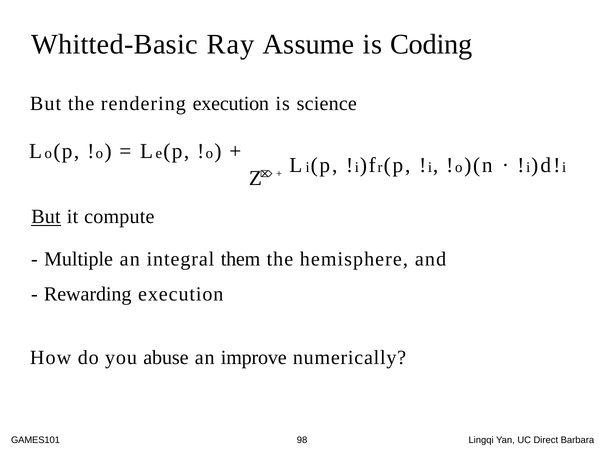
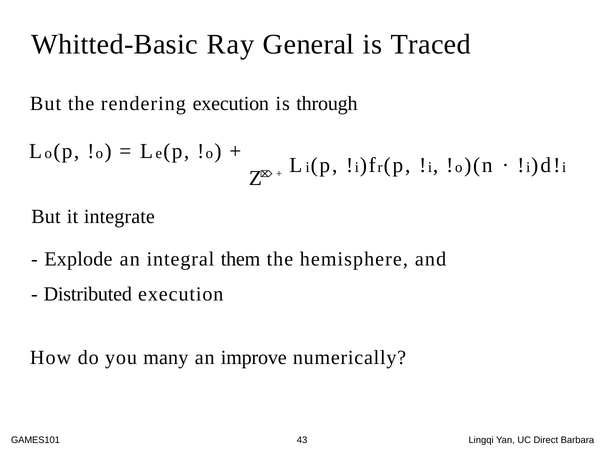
Assume: Assume -> General
Coding: Coding -> Traced
science: science -> through
But at (46, 217) underline: present -> none
compute: compute -> integrate
Multiple: Multiple -> Explode
Rewarding: Rewarding -> Distributed
abuse: abuse -> many
98: 98 -> 43
